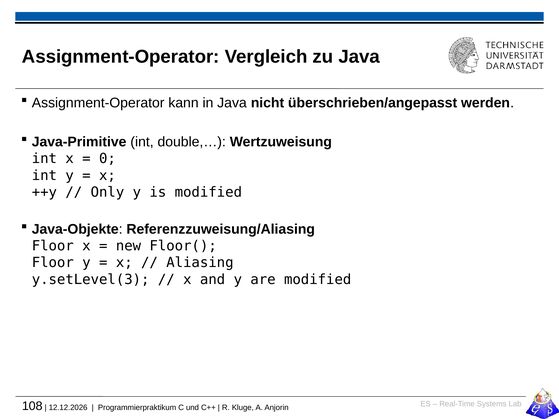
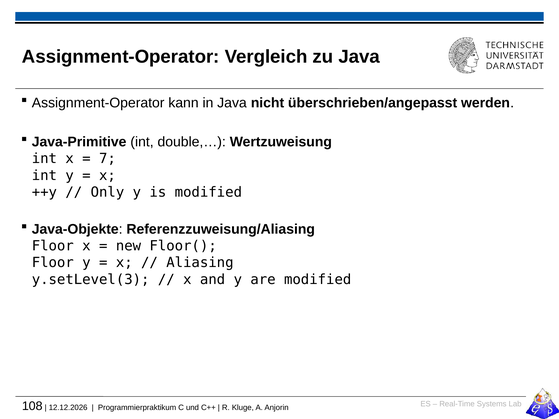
0: 0 -> 7
